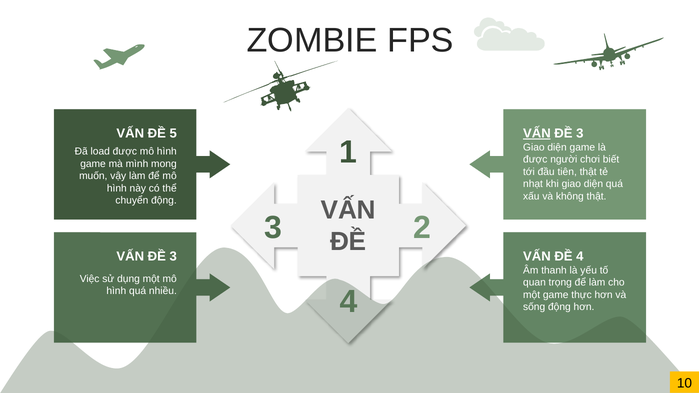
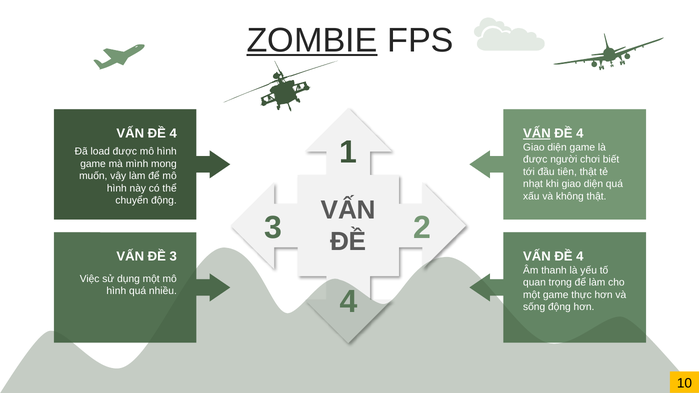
ZOMBIE underline: none -> present
5 at (173, 133): 5 -> 4
3 at (580, 133): 3 -> 4
